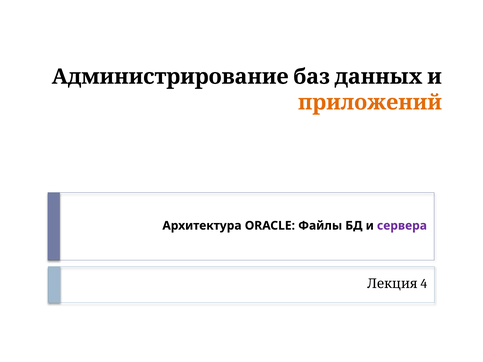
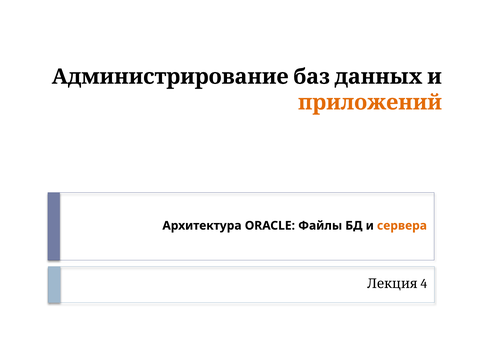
сервера colour: purple -> orange
